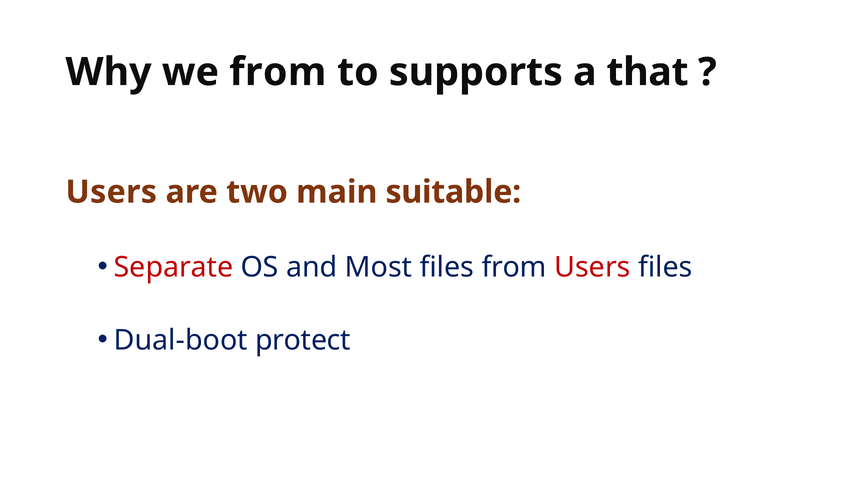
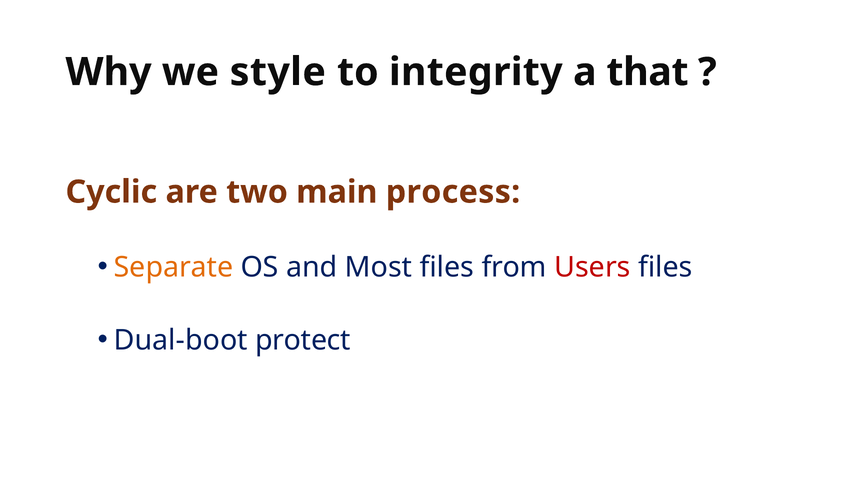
we from: from -> style
supports: supports -> integrity
Users at (111, 192): Users -> Cyclic
suitable: suitable -> process
Separate colour: red -> orange
